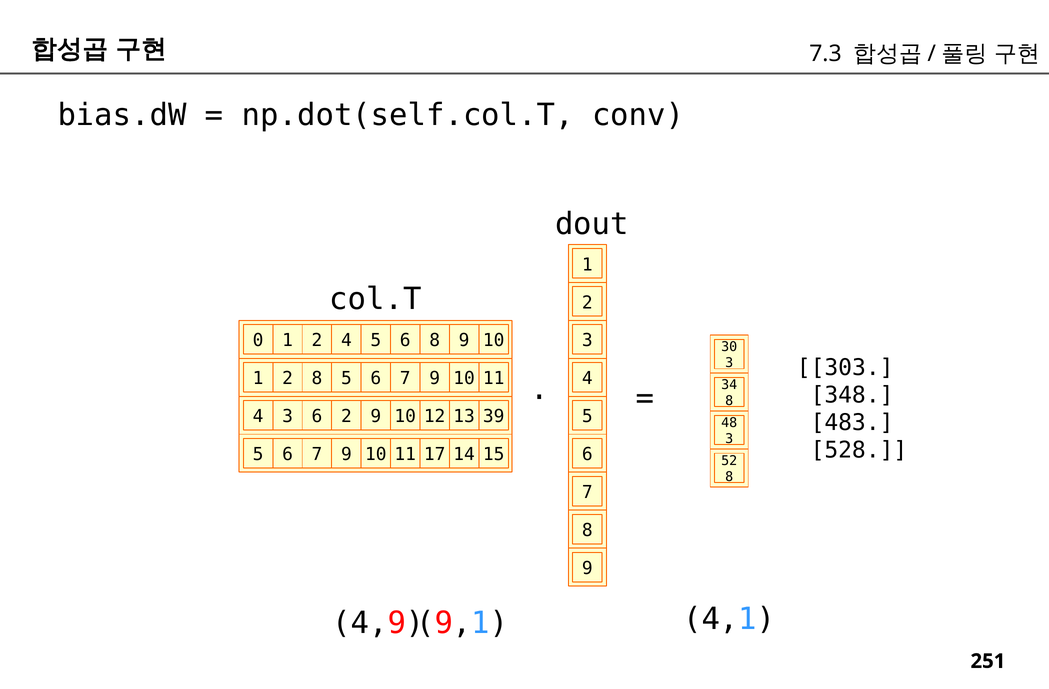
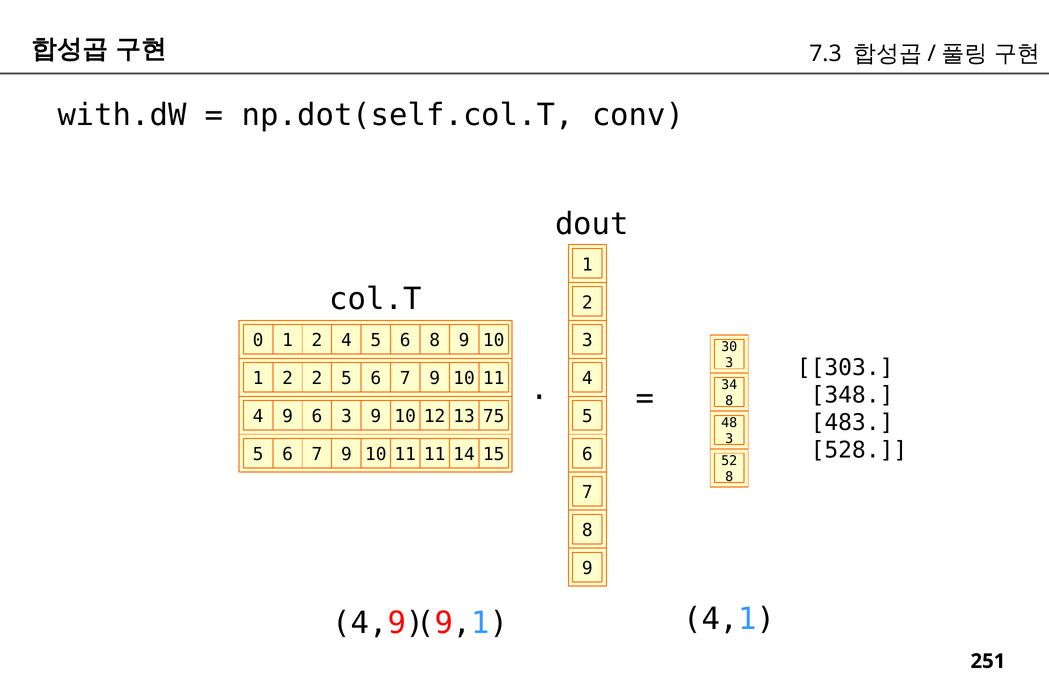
bias.dW: bias.dW -> with.dW
2 8: 8 -> 2
4 3: 3 -> 9
6 2: 2 -> 3
39: 39 -> 75
11 17: 17 -> 11
